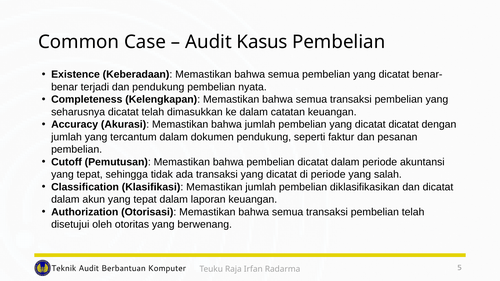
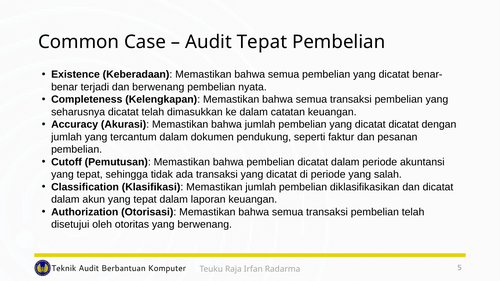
Audit Kasus: Kasus -> Tepat
dan pendukung: pendukung -> berwenang
